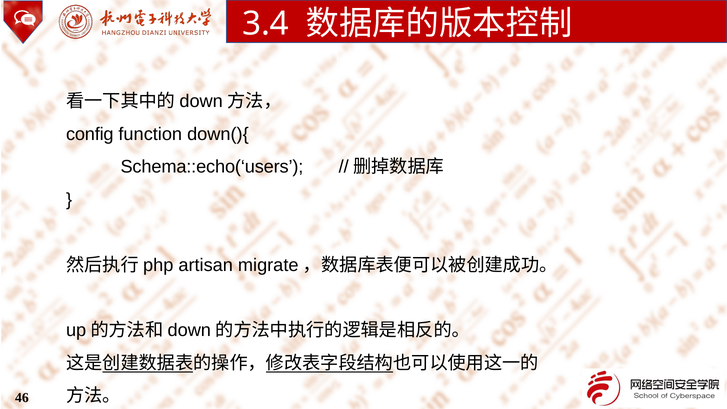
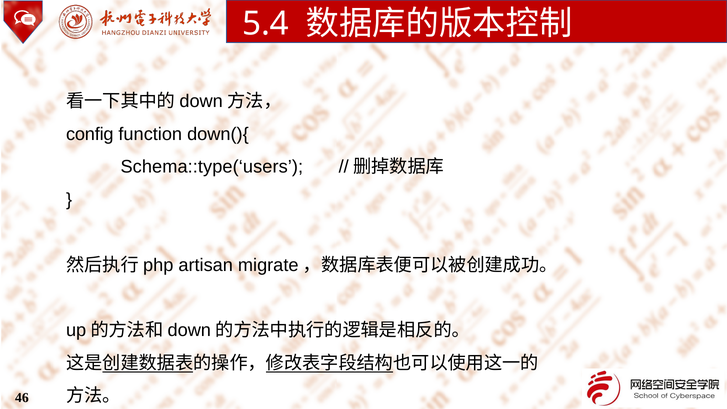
3.4: 3.4 -> 5.4
Schema::echo(‘users: Schema::echo(‘users -> Schema::type(‘users
